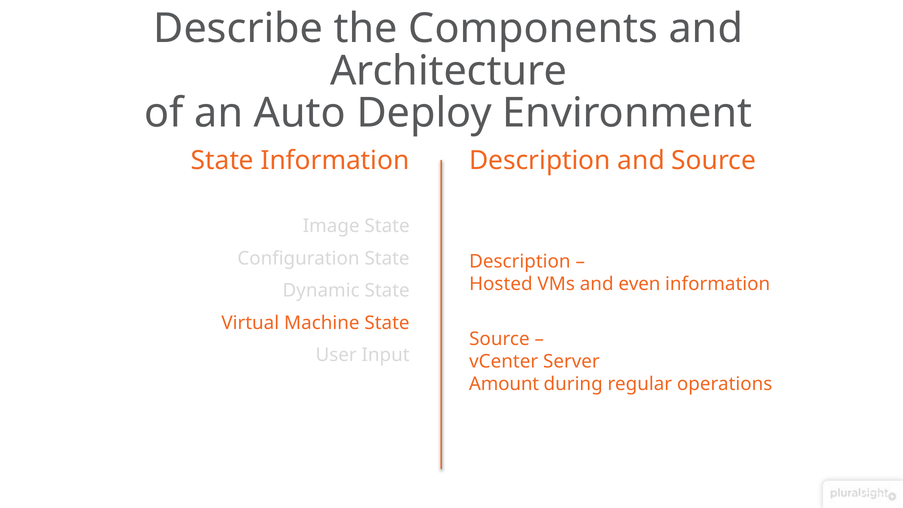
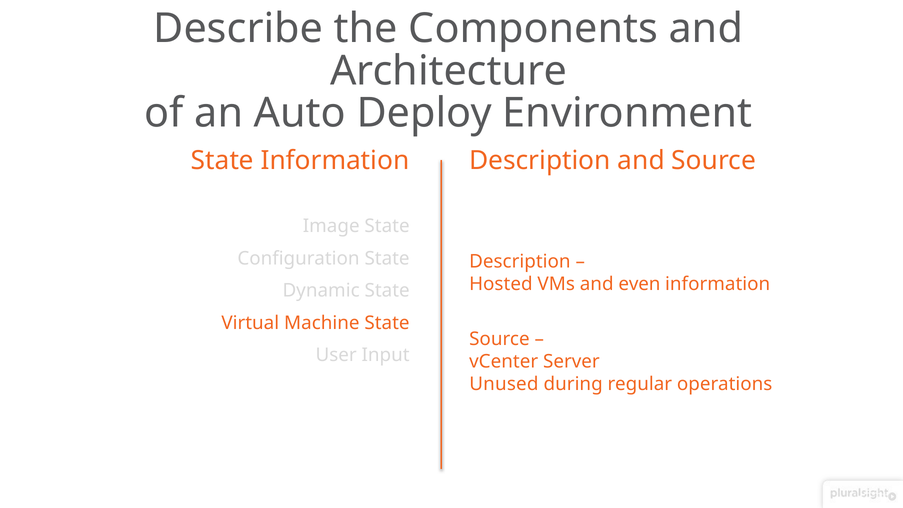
Amount: Amount -> Unused
